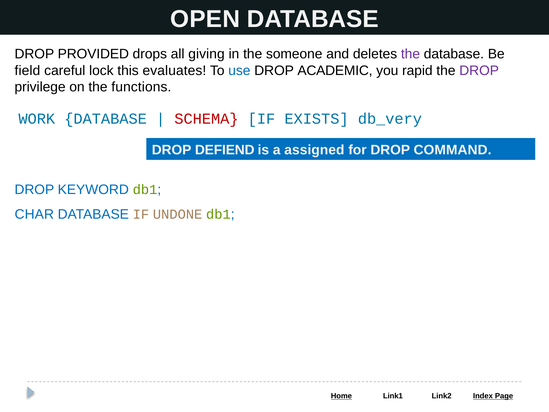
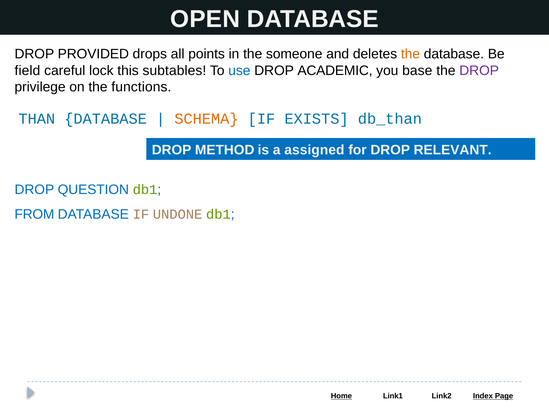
giving: giving -> points
the at (410, 54) colour: purple -> orange
evaluates: evaluates -> subtables
rapid: rapid -> base
WORK: WORK -> THAN
SCHEMA colour: red -> orange
db_very: db_very -> db_than
DEFIEND: DEFIEND -> METHOD
COMMAND: COMMAND -> RELEVANT
KEYWORD: KEYWORD -> QUESTION
CHAR: CHAR -> FROM
